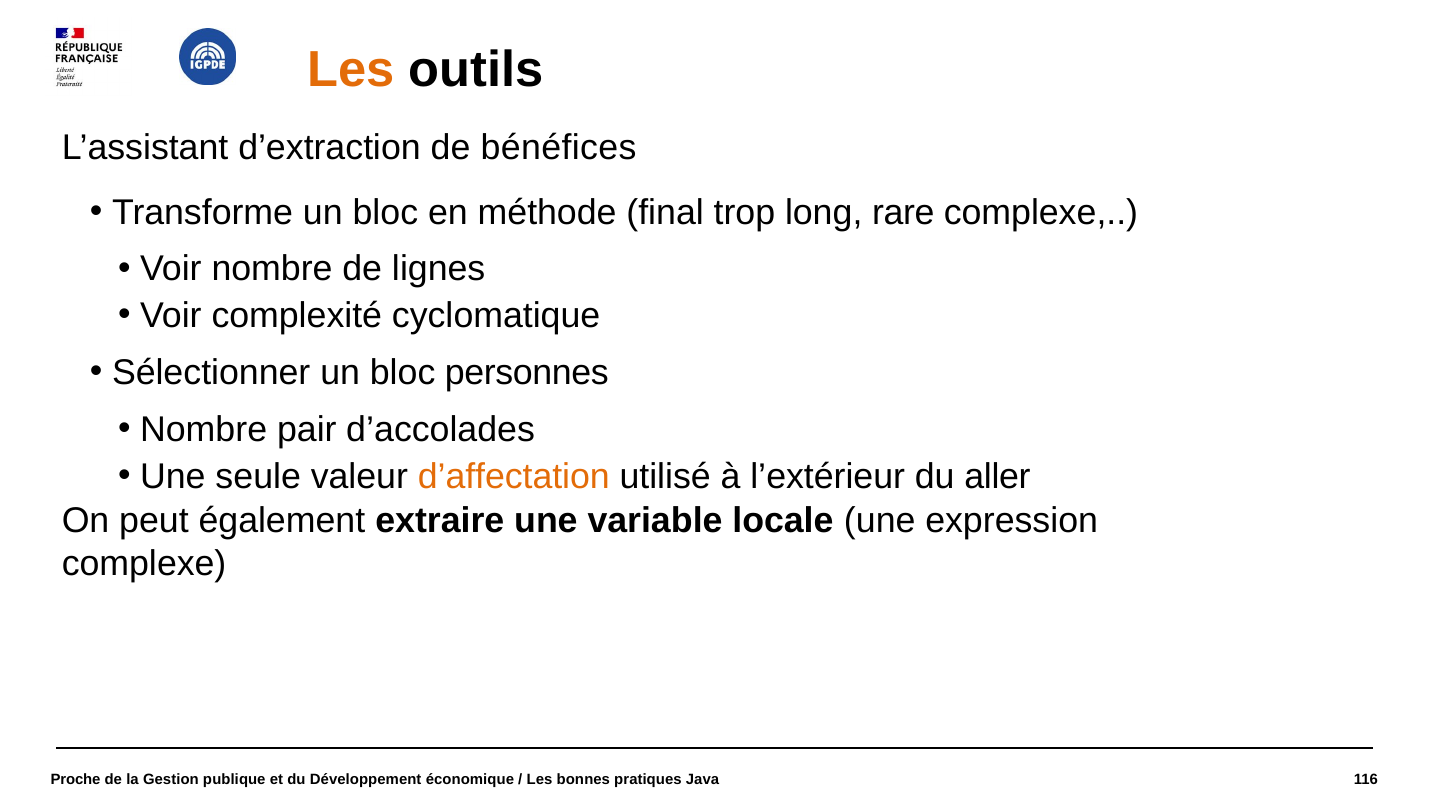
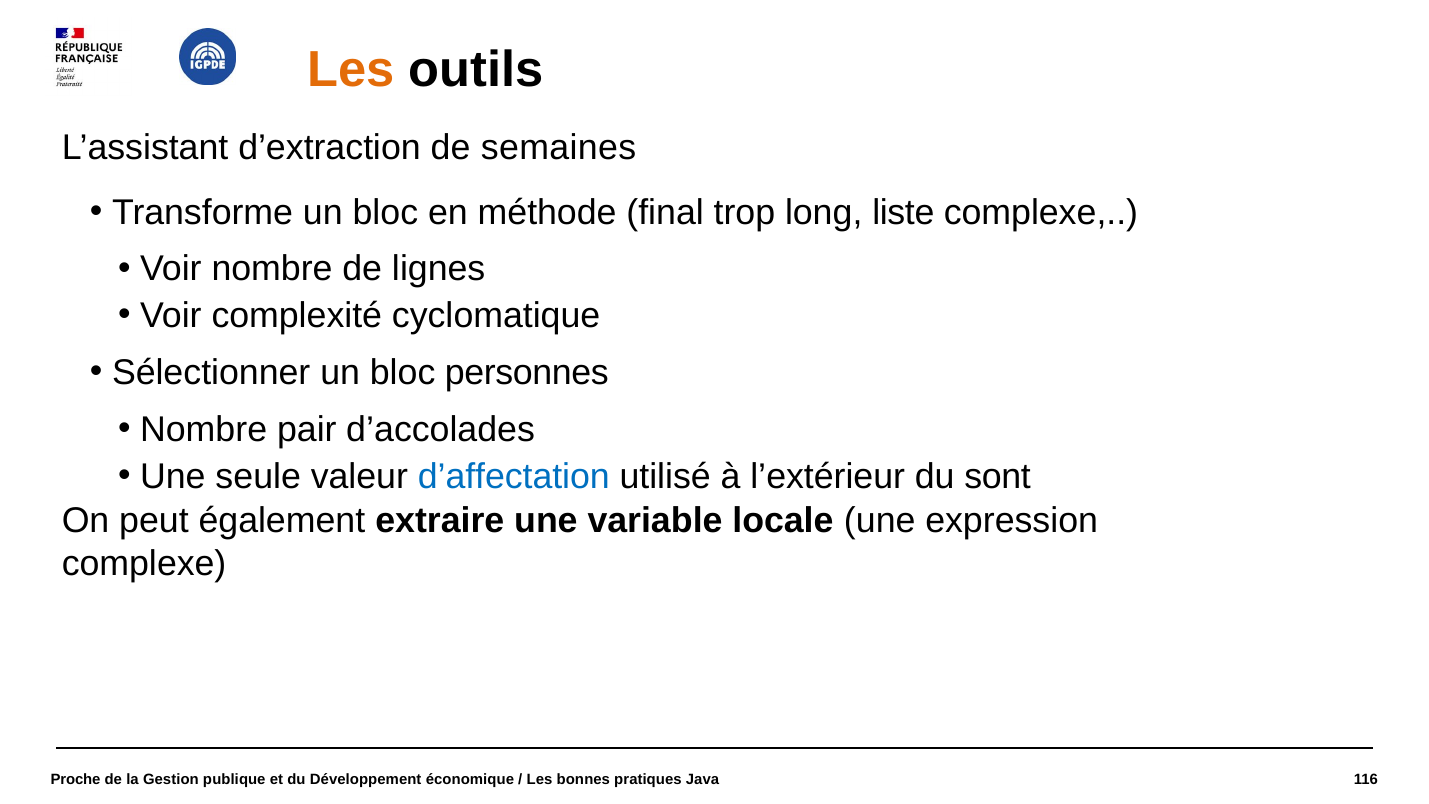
bénéfices: bénéfices -> semaines
rare: rare -> liste
d’affectation colour: orange -> blue
aller: aller -> sont
